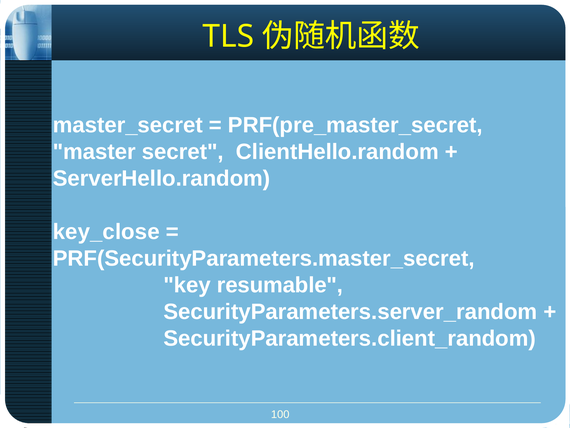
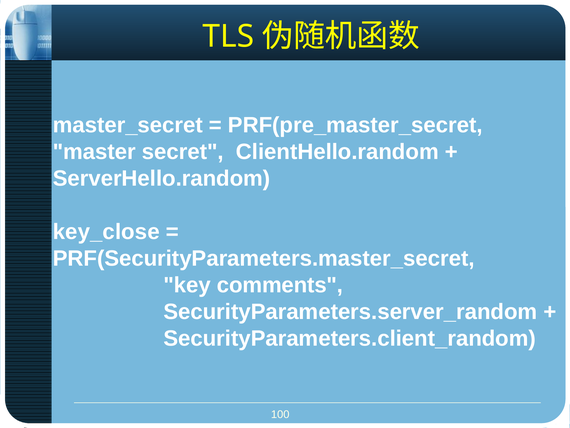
resumable: resumable -> comments
